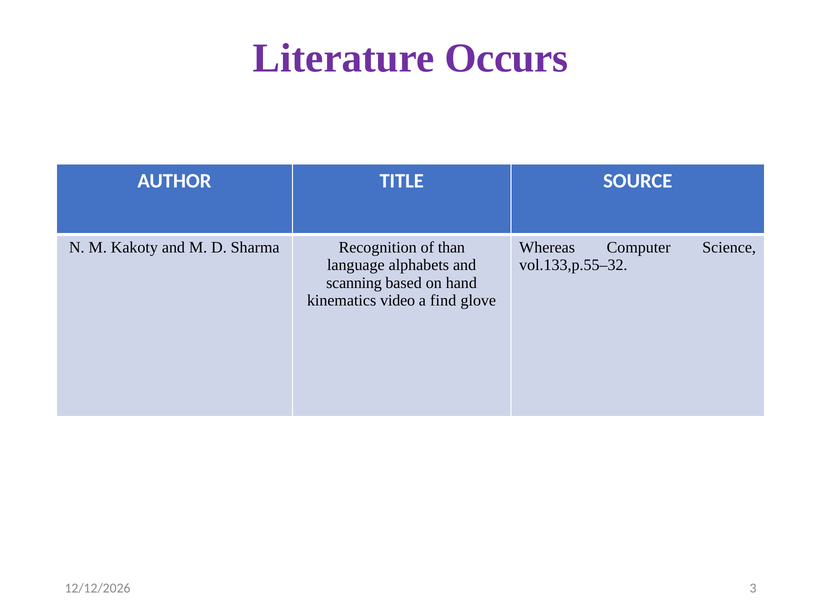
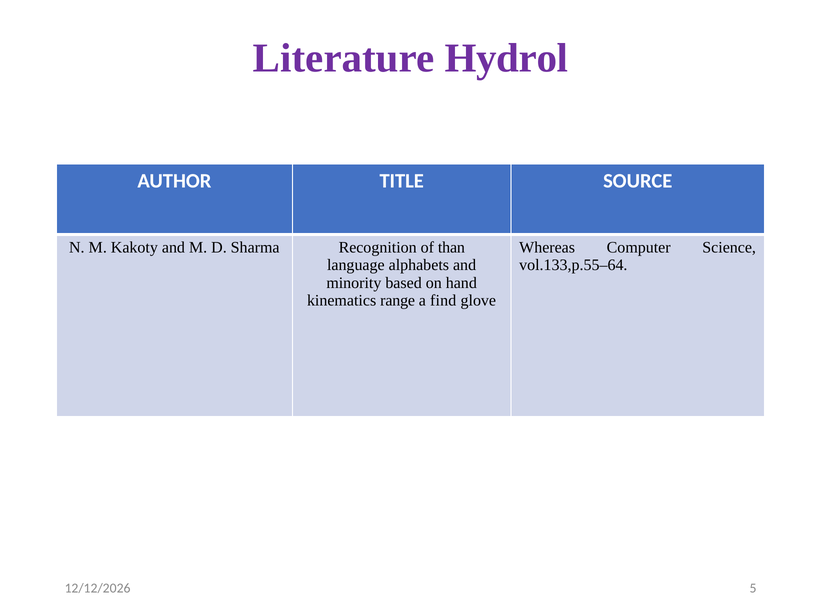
Occurs: Occurs -> Hydrol
vol.133,p.55–32: vol.133,p.55–32 -> vol.133,p.55–64
scanning: scanning -> minority
video: video -> range
3: 3 -> 5
